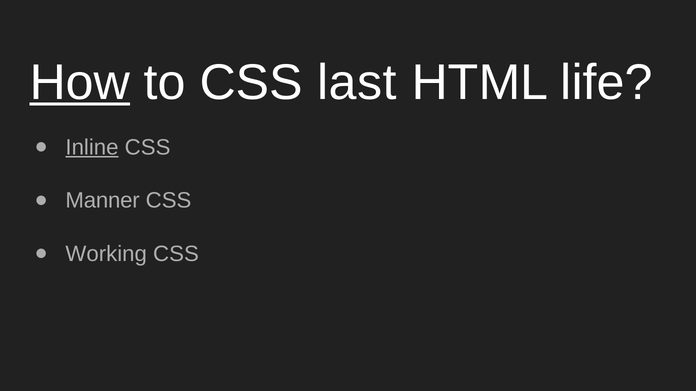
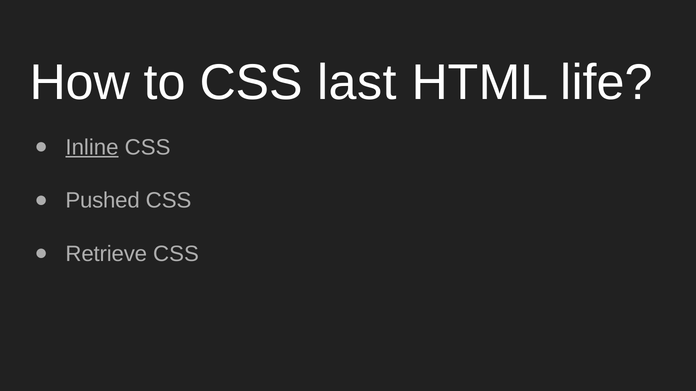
How underline: present -> none
Manner: Manner -> Pushed
Working: Working -> Retrieve
